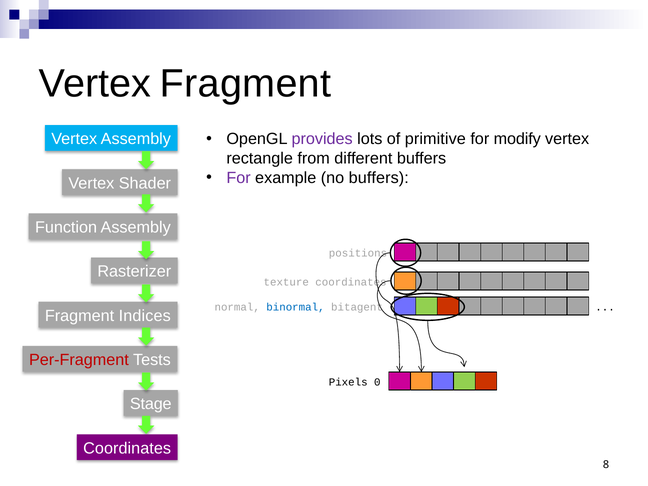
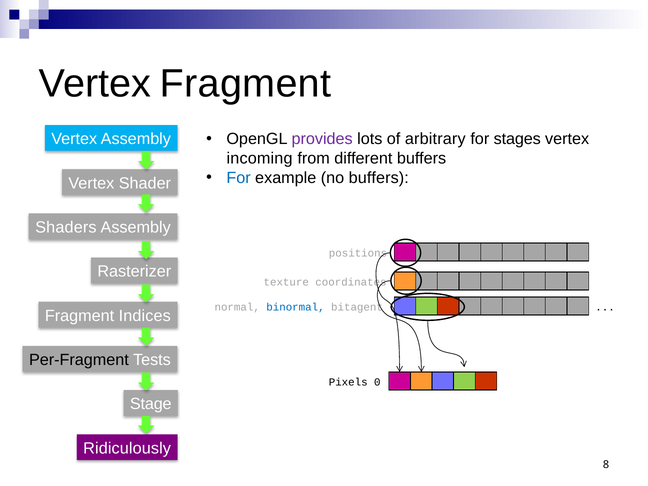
primitive: primitive -> arbitrary
modify: modify -> stages
rectangle: rectangle -> incoming
For at (239, 178) colour: purple -> blue
Function: Function -> Shaders
Per-Fragment colour: red -> black
Coordinates at (127, 448): Coordinates -> Ridiculously
